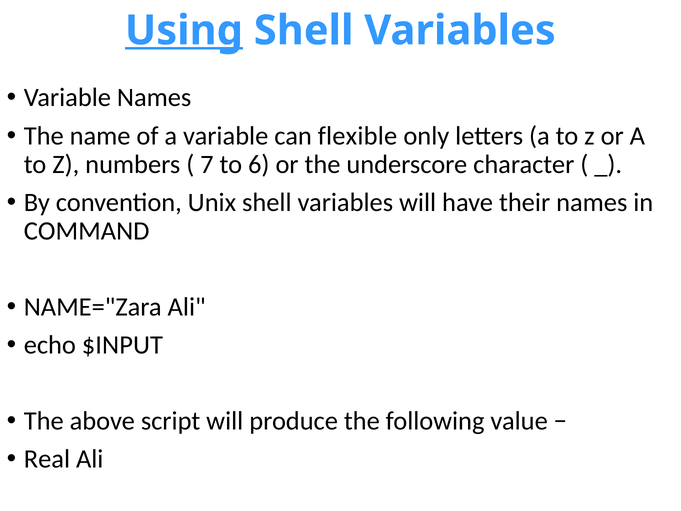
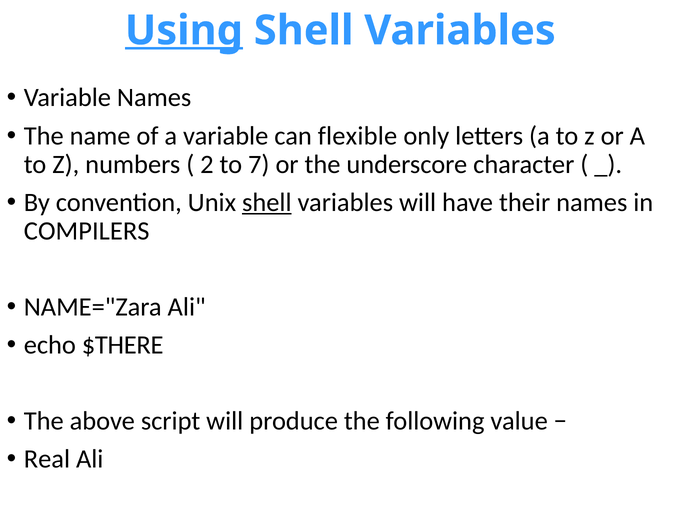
7: 7 -> 2
6: 6 -> 7
shell at (267, 202) underline: none -> present
COMMAND: COMMAND -> COMPILERS
$INPUT: $INPUT -> $THERE
